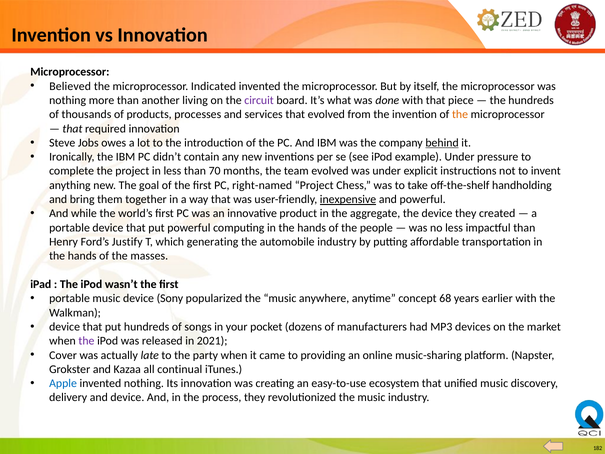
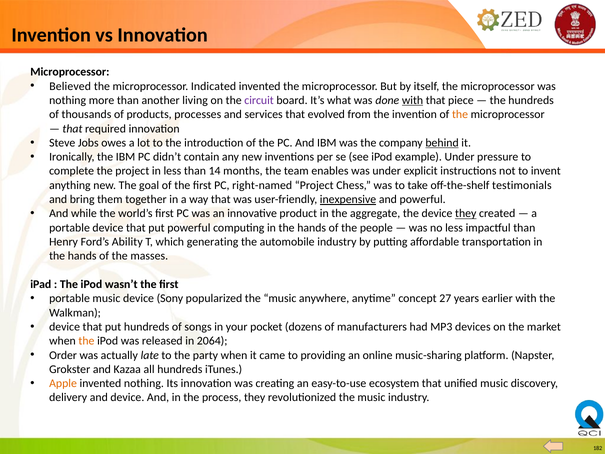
with at (413, 100) underline: none -> present
70: 70 -> 14
team evolved: evolved -> enables
handholding: handholding -> testimonials
they at (466, 213) underline: none -> present
Justify: Justify -> Ability
68: 68 -> 27
the at (86, 341) colour: purple -> orange
2021: 2021 -> 2064
Cover: Cover -> Order
all continual: continual -> hundreds
Apple colour: blue -> orange
